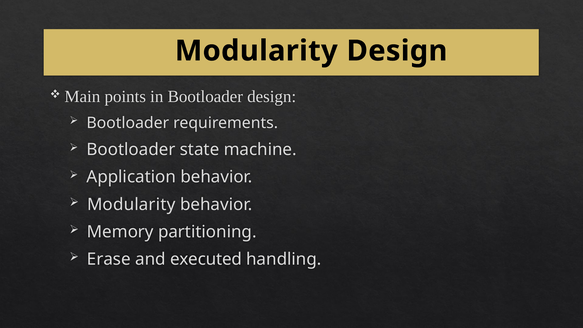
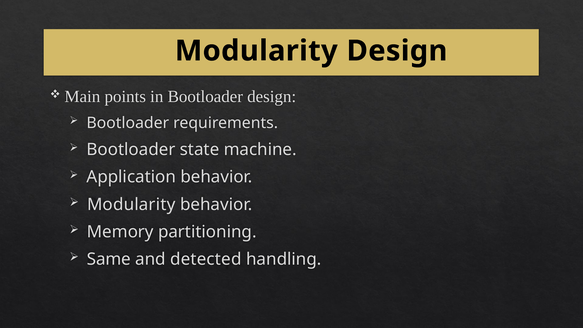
Erase: Erase -> Same
executed: executed -> detected
